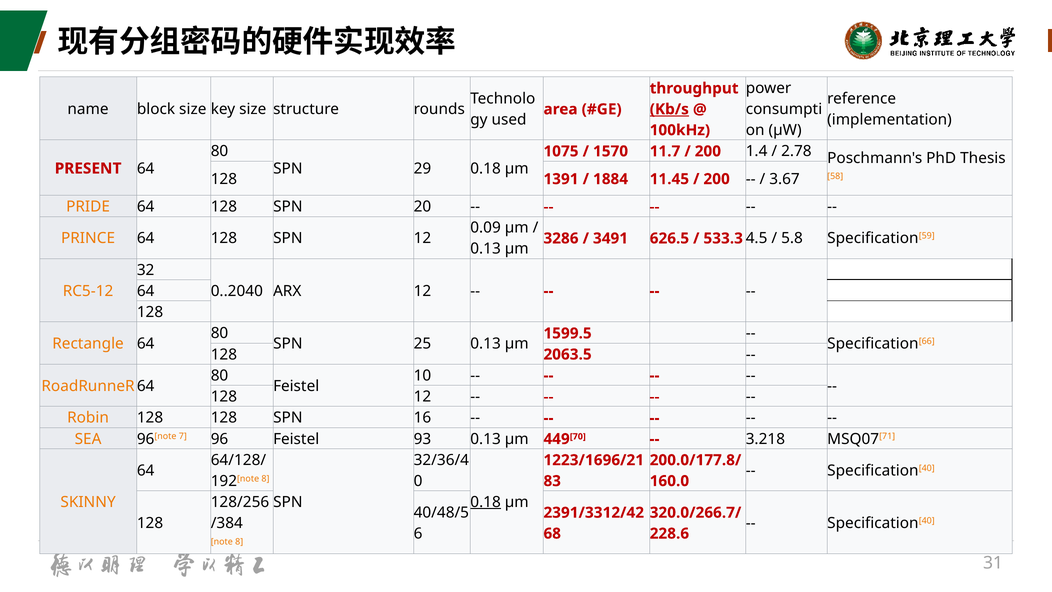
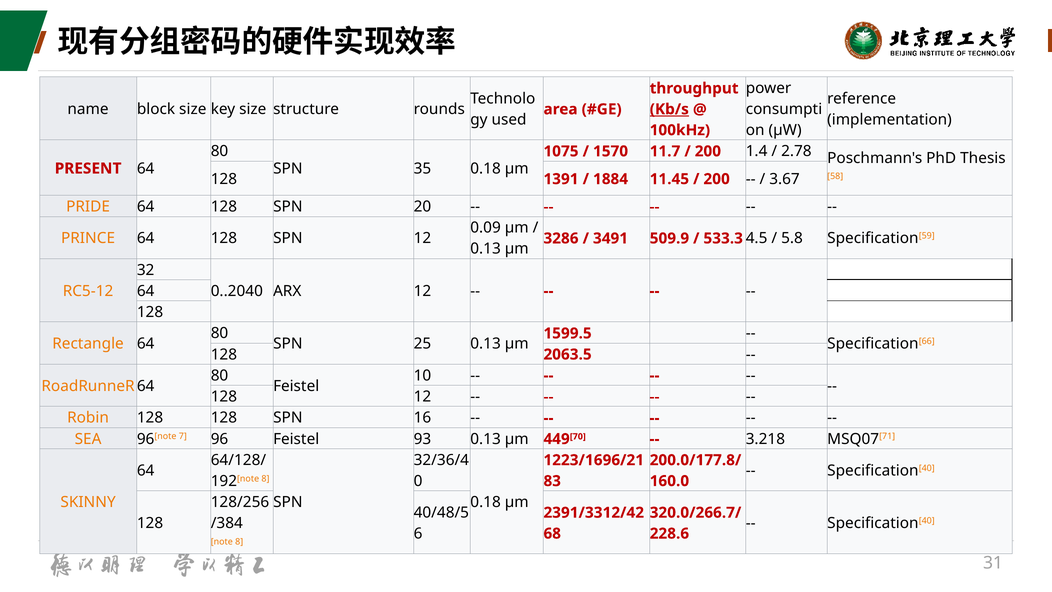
29: 29 -> 35
626.5: 626.5 -> 509.9
0.18 at (486, 502) underline: present -> none
